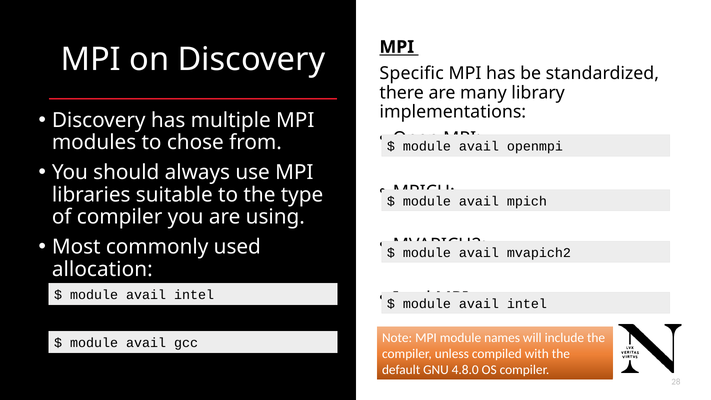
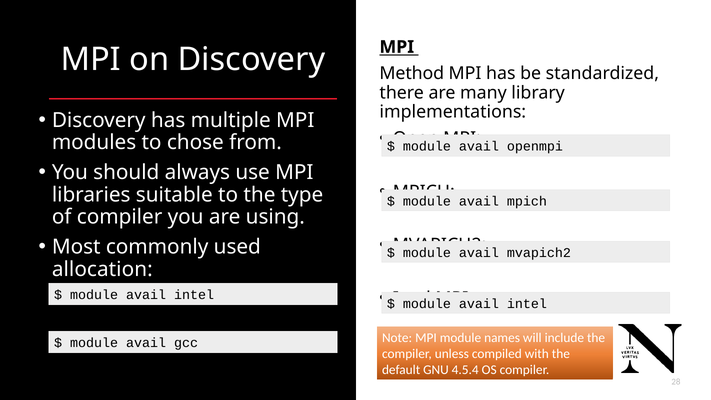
Specific: Specific -> Method
4.8.0: 4.8.0 -> 4.5.4
